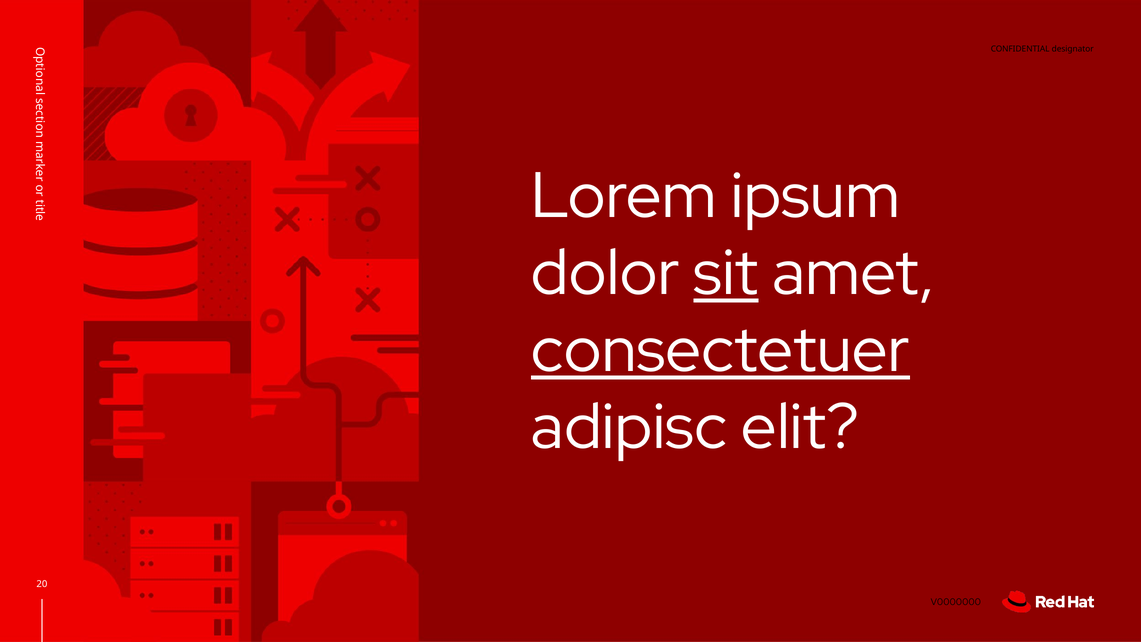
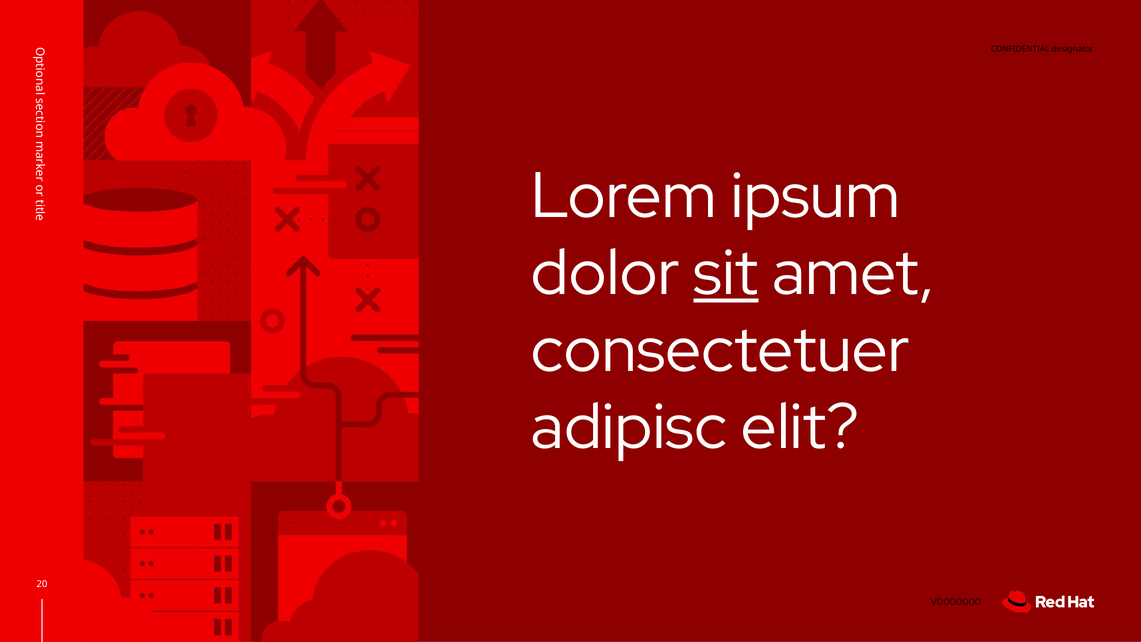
consectetuer underline: present -> none
